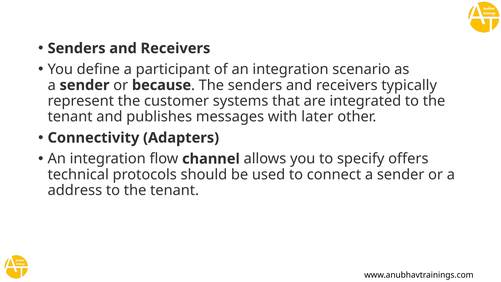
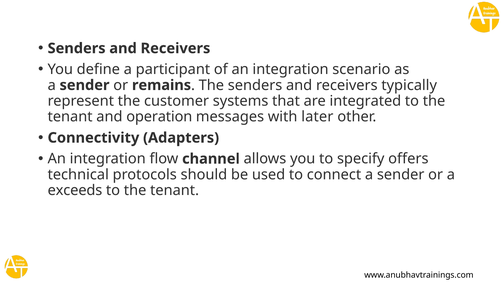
because: because -> remains
publishes: publishes -> operation
address: address -> exceeds
